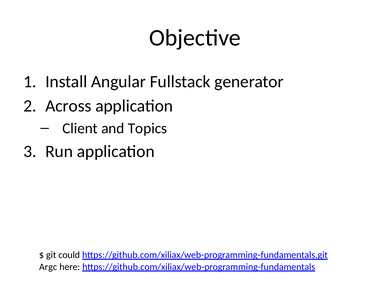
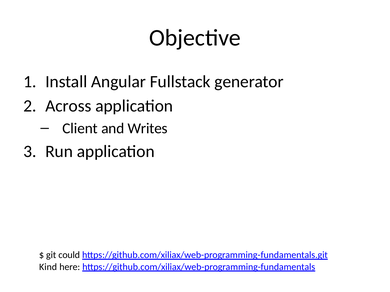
Topics: Topics -> Writes
Argc: Argc -> Kind
